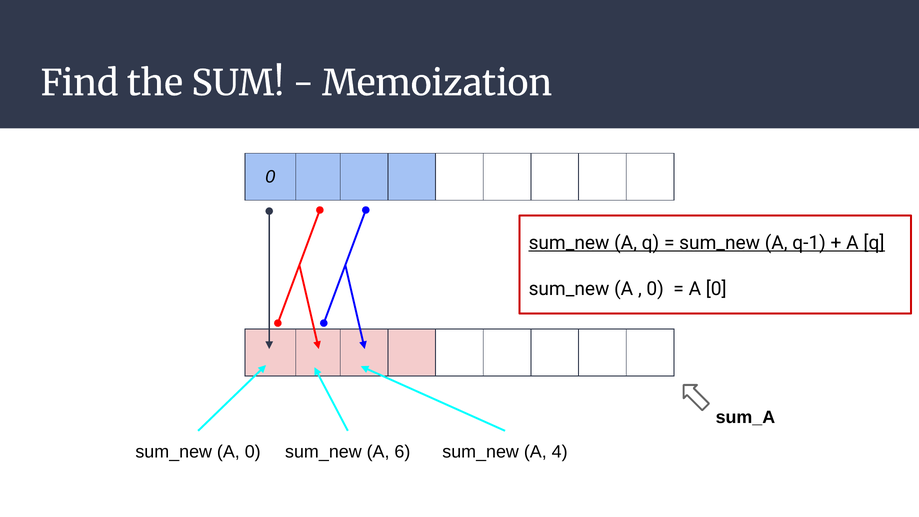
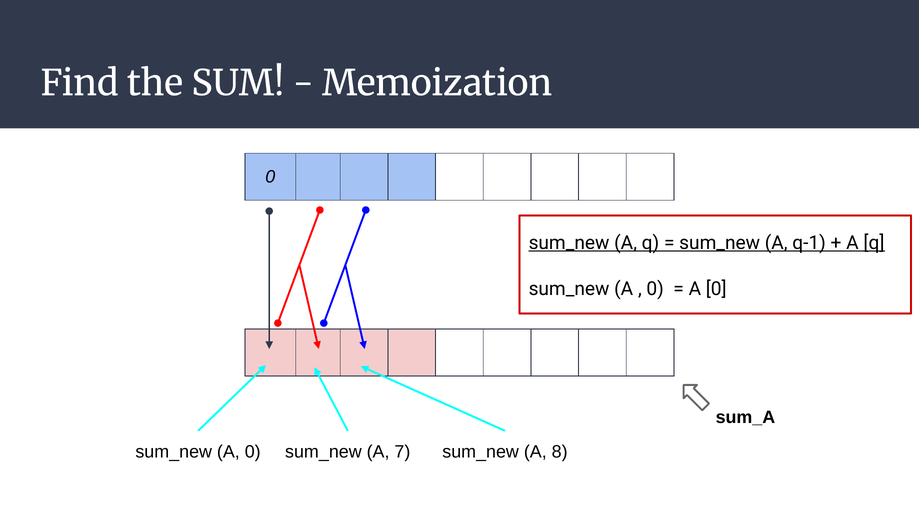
6: 6 -> 7
4: 4 -> 8
